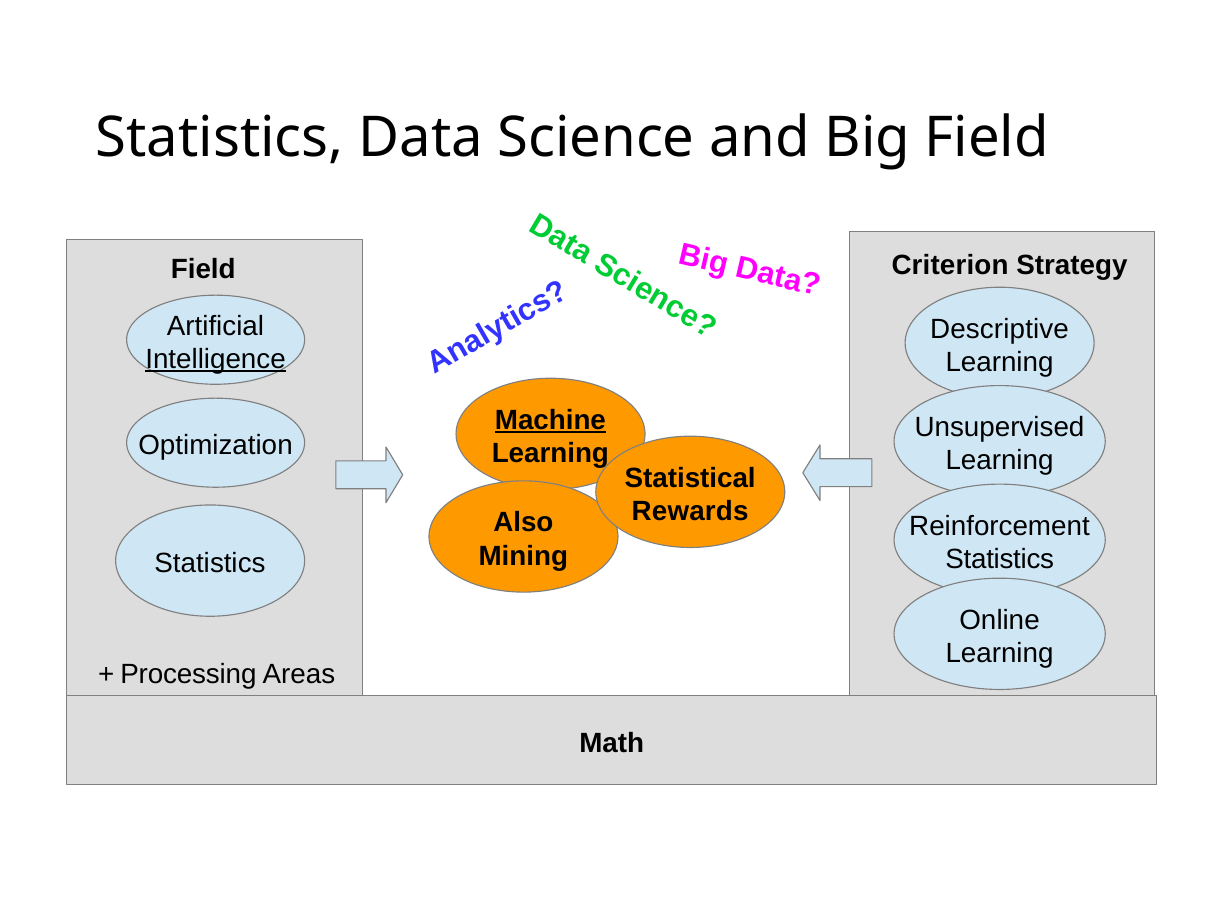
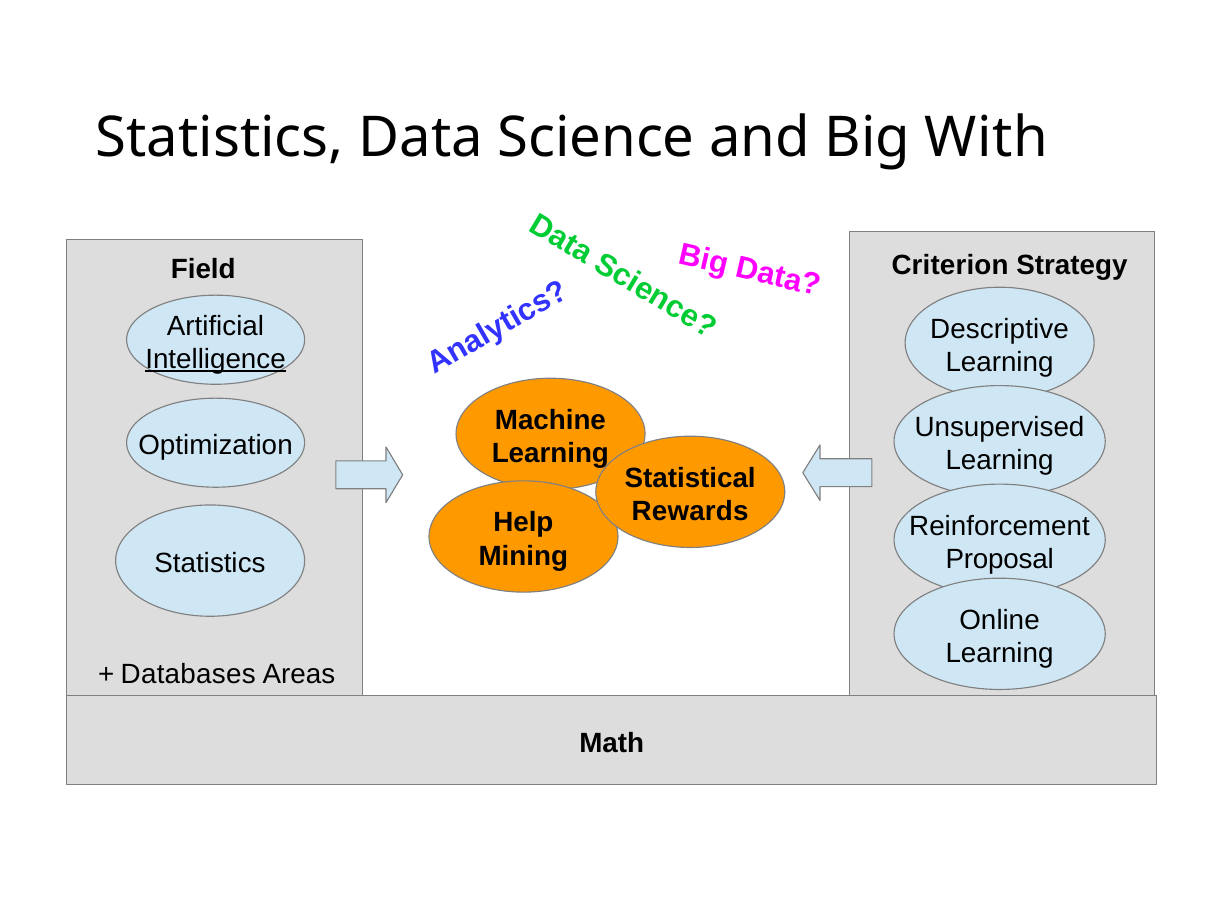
Big Field: Field -> With
Machine underline: present -> none
Also: Also -> Help
Statistics at (1000, 559): Statistics -> Proposal
Processing: Processing -> Databases
